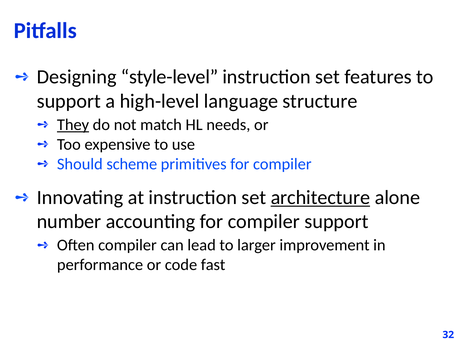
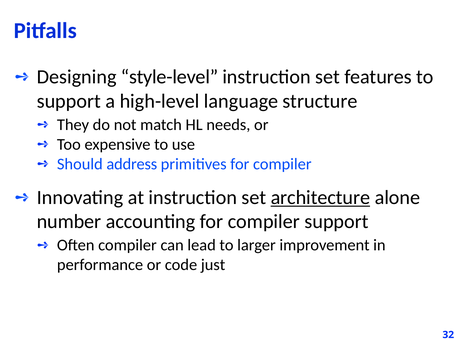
They underline: present -> none
scheme: scheme -> address
fast: fast -> just
